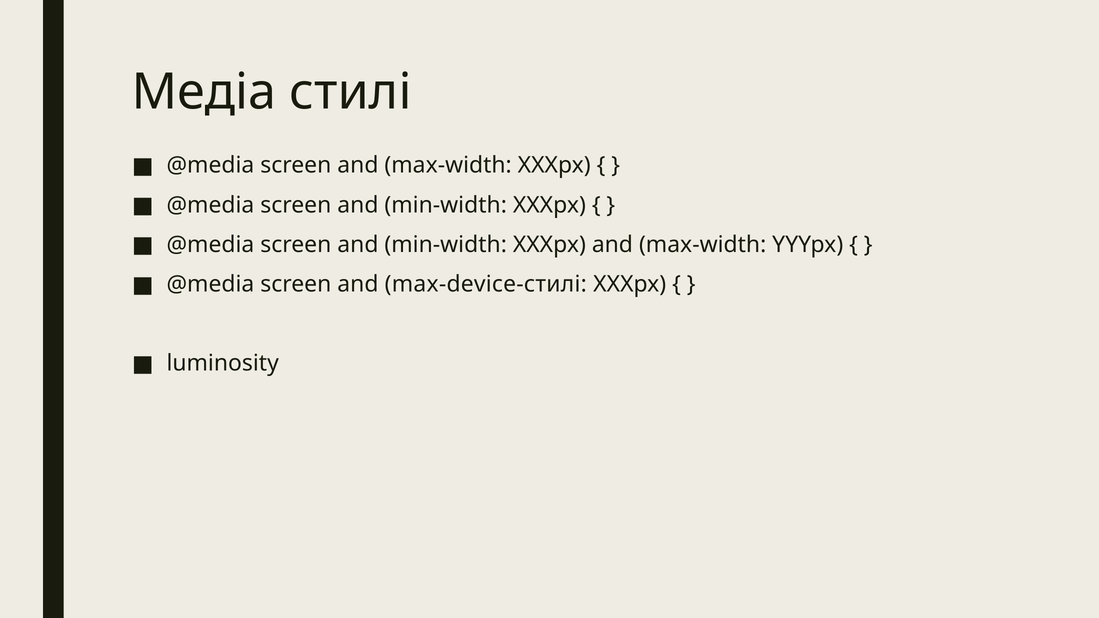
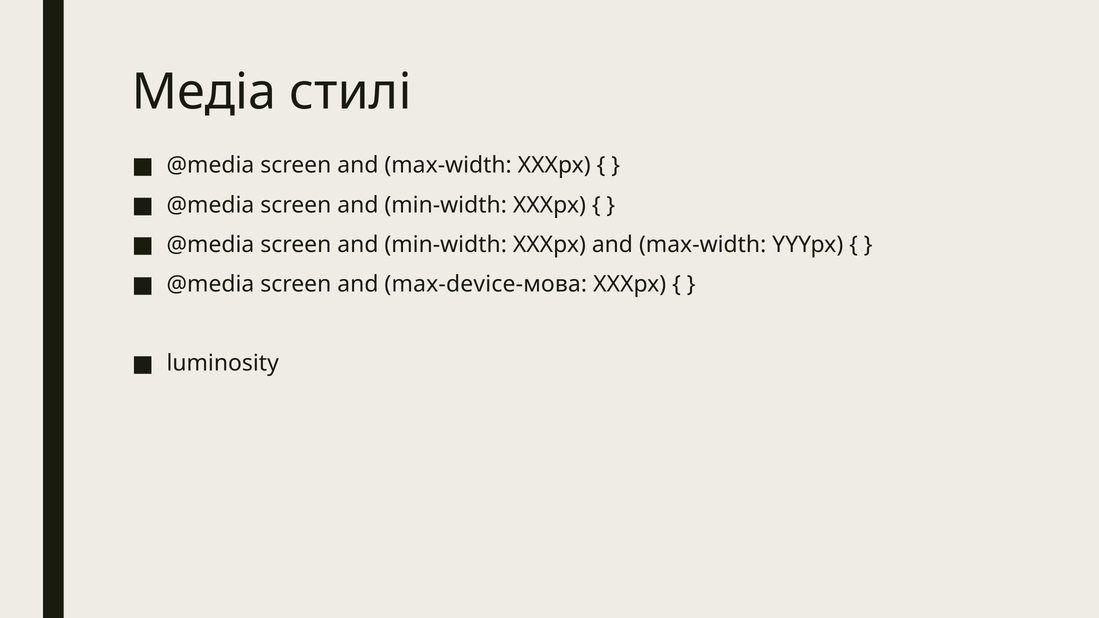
max-device-стилі: max-device-стилі -> max-device-мова
